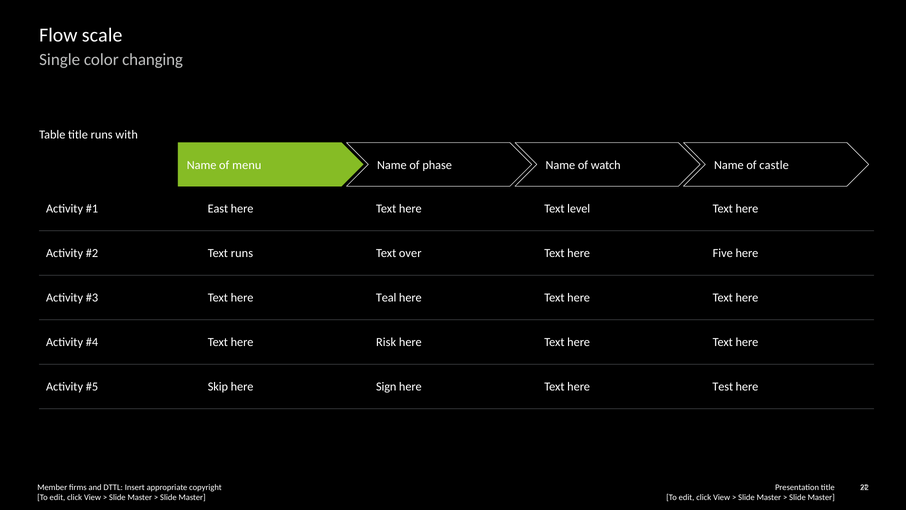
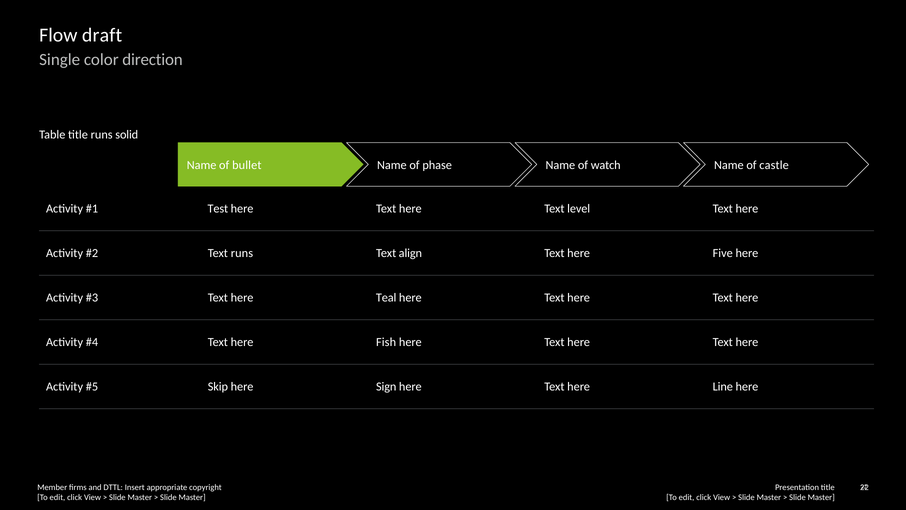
scale: scale -> draft
changing: changing -> direction
with: with -> solid
menu: menu -> bullet
East: East -> Test
over: over -> align
Risk: Risk -> Fish
Test: Test -> Line
